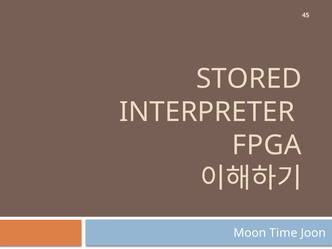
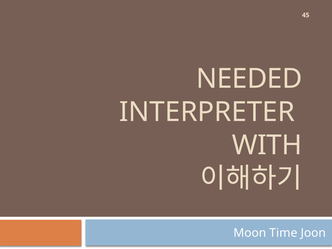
STORED: STORED -> NEEDED
FPGA: FPGA -> WITH
